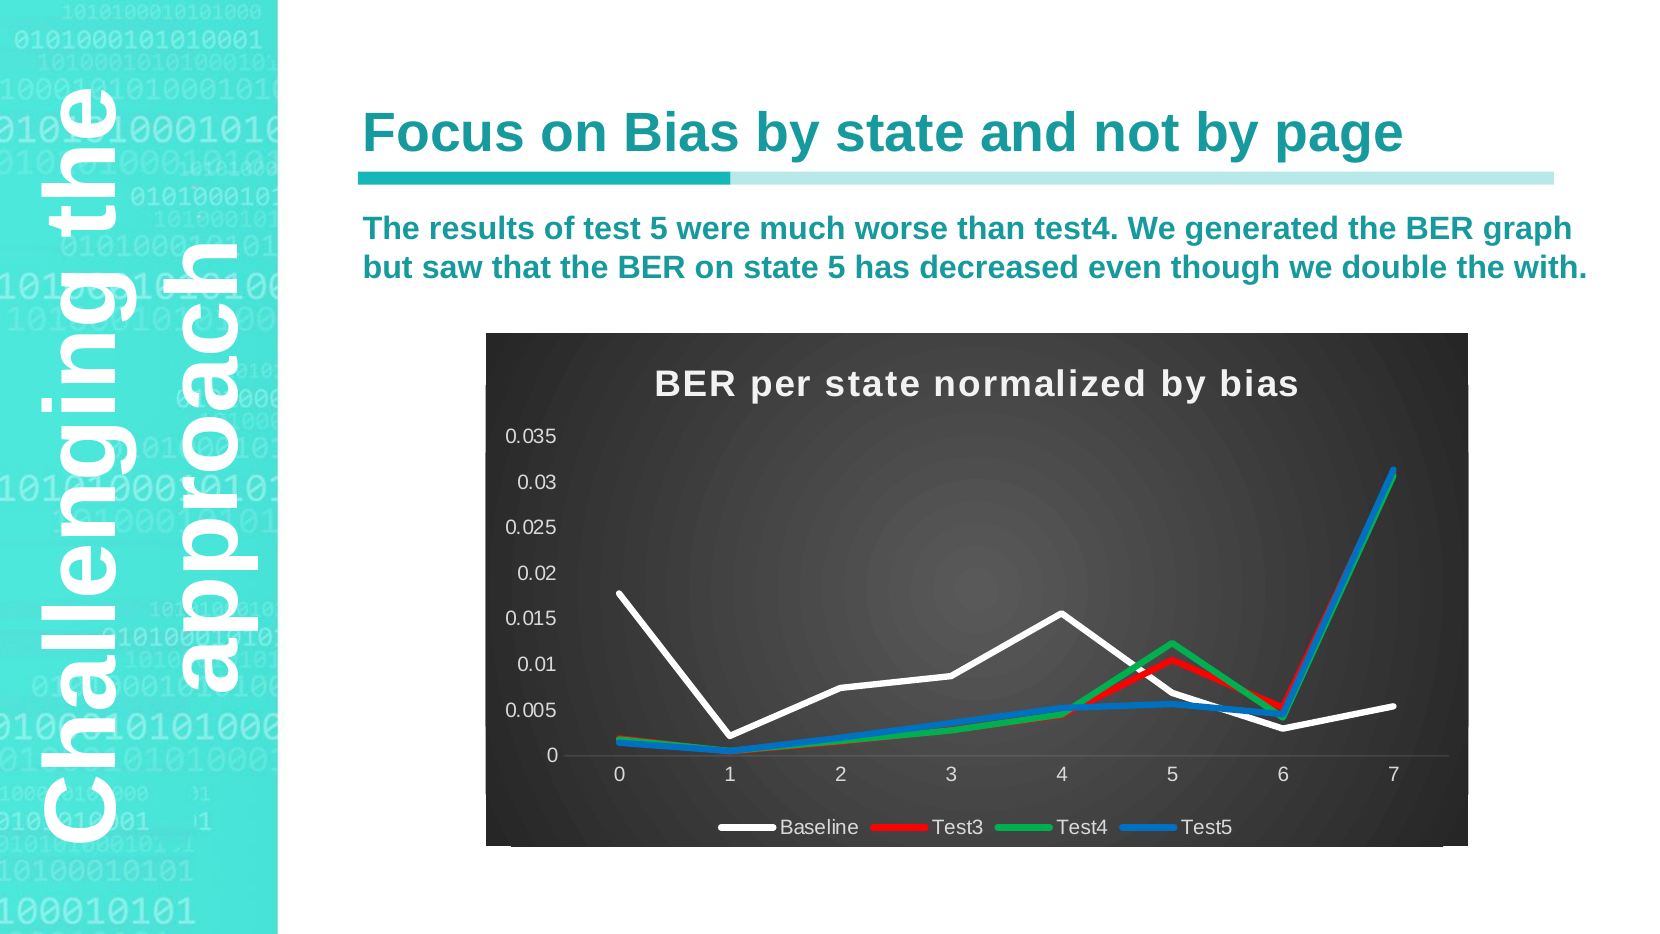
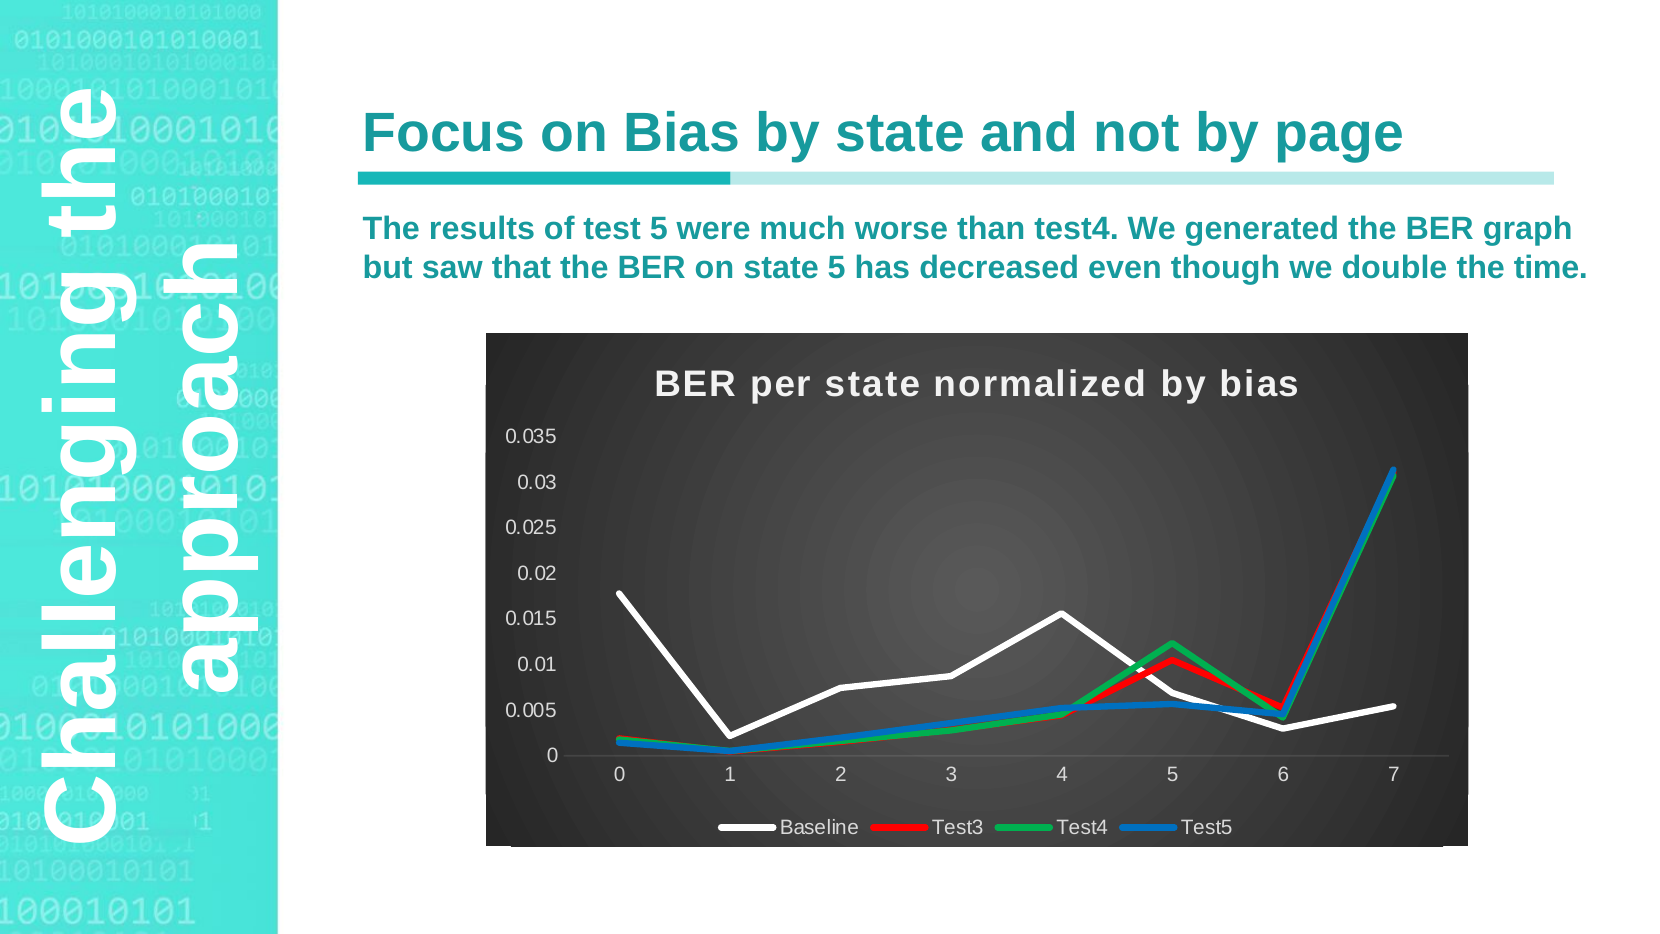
with: with -> time
